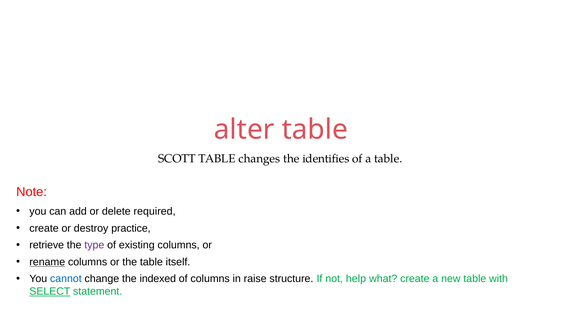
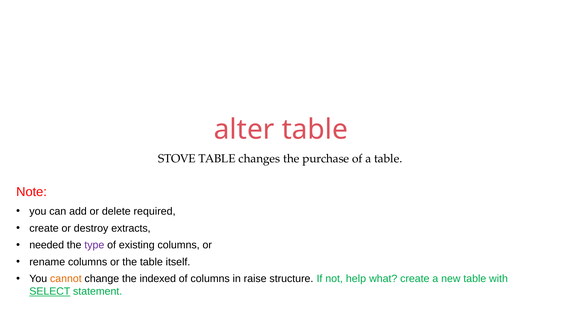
SCOTT: SCOTT -> STOVE
identifies: identifies -> purchase
practice: practice -> extracts
retrieve: retrieve -> needed
rename underline: present -> none
cannot colour: blue -> orange
